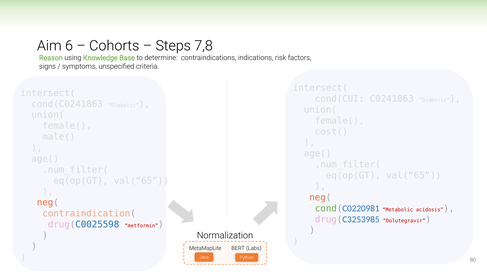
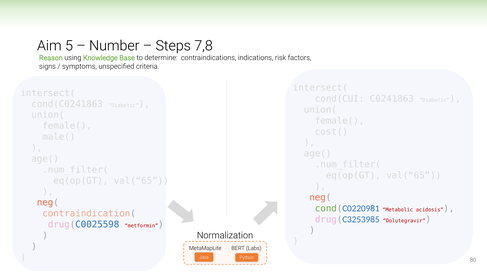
6: 6 -> 5
Cohorts: Cohorts -> Number
